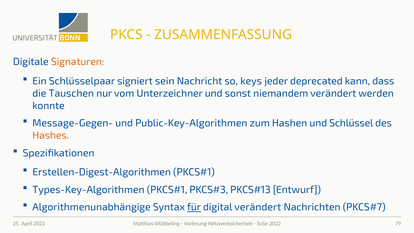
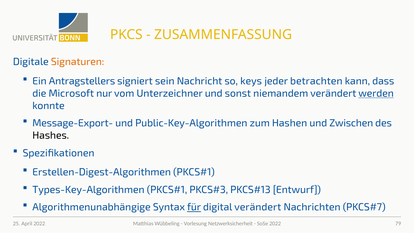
Schlüsselpaar: Schlüsselpaar -> Antragstellers
deprecated: deprecated -> betrachten
Tauschen: Tauschen -> Microsoft
werden underline: none -> present
Message-Gegen-: Message-Gegen- -> Message-Export-
Schlüssel: Schlüssel -> Zwischen
Hashes colour: orange -> black
